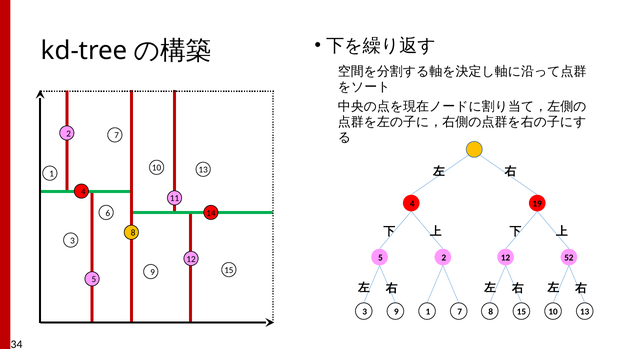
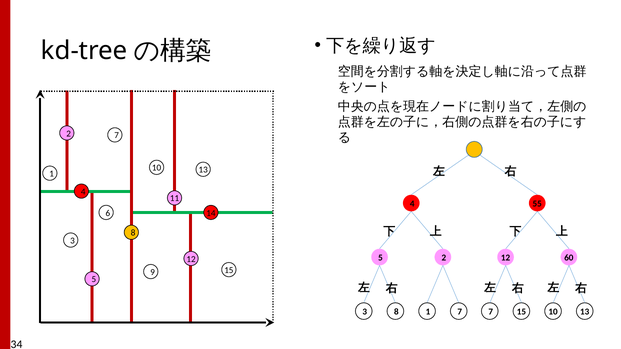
19: 19 -> 55
52: 52 -> 60
3 9: 9 -> 8
7 8: 8 -> 7
